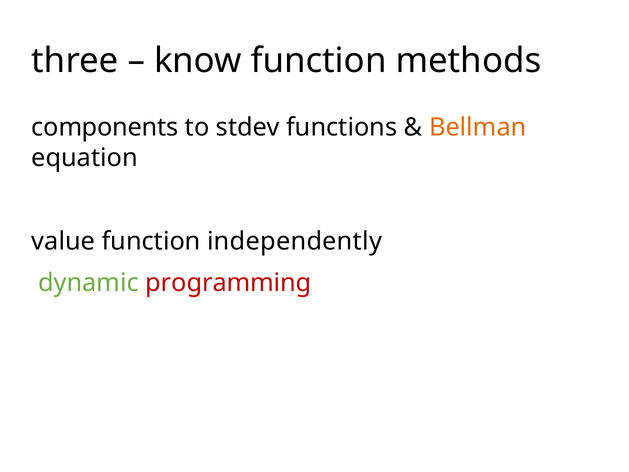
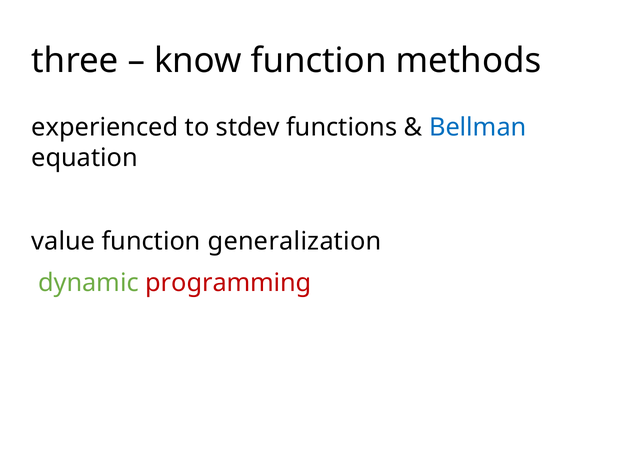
components: components -> experienced
Bellman colour: orange -> blue
independently: independently -> generalization
